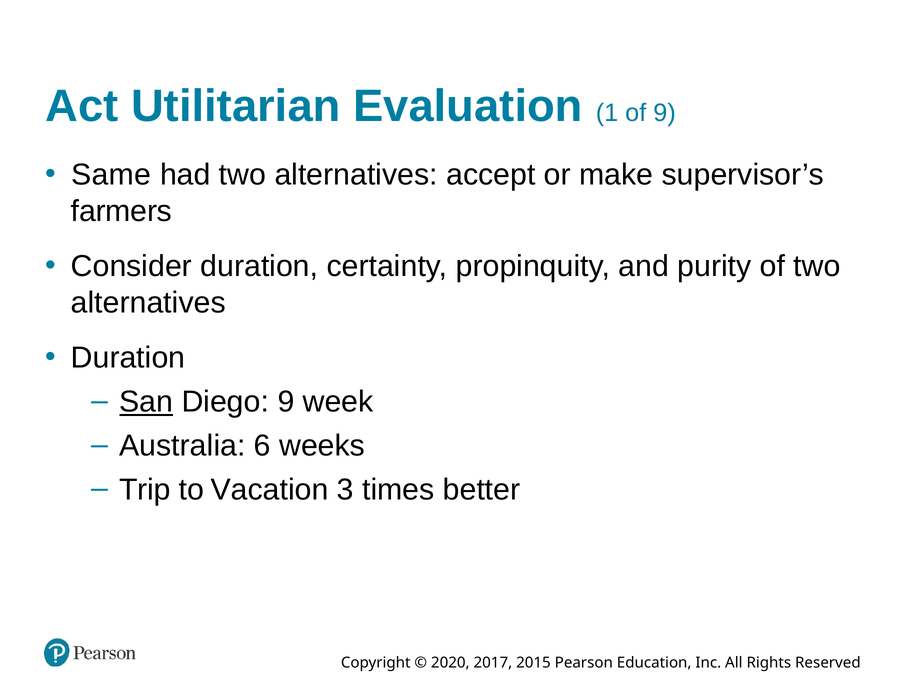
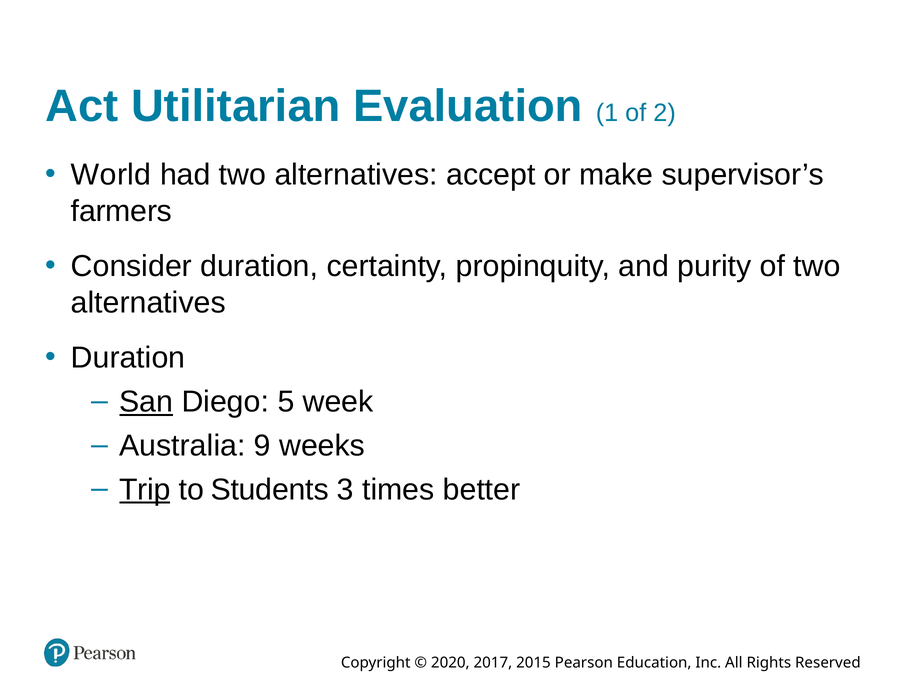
of 9: 9 -> 2
Same: Same -> World
Diego 9: 9 -> 5
6: 6 -> 9
Trip underline: none -> present
Vacation: Vacation -> Students
